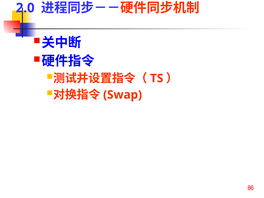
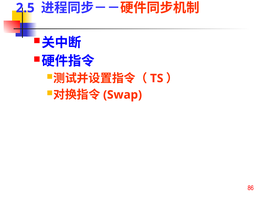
2.0: 2.0 -> 2.5
